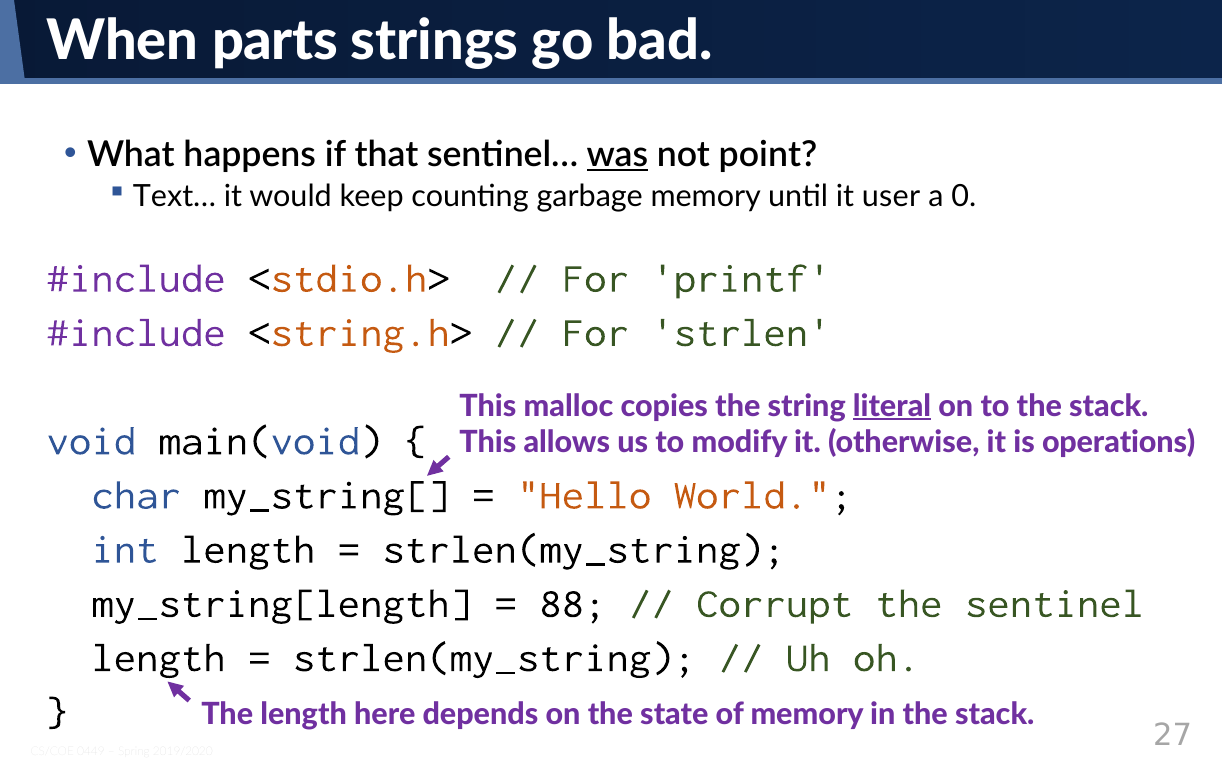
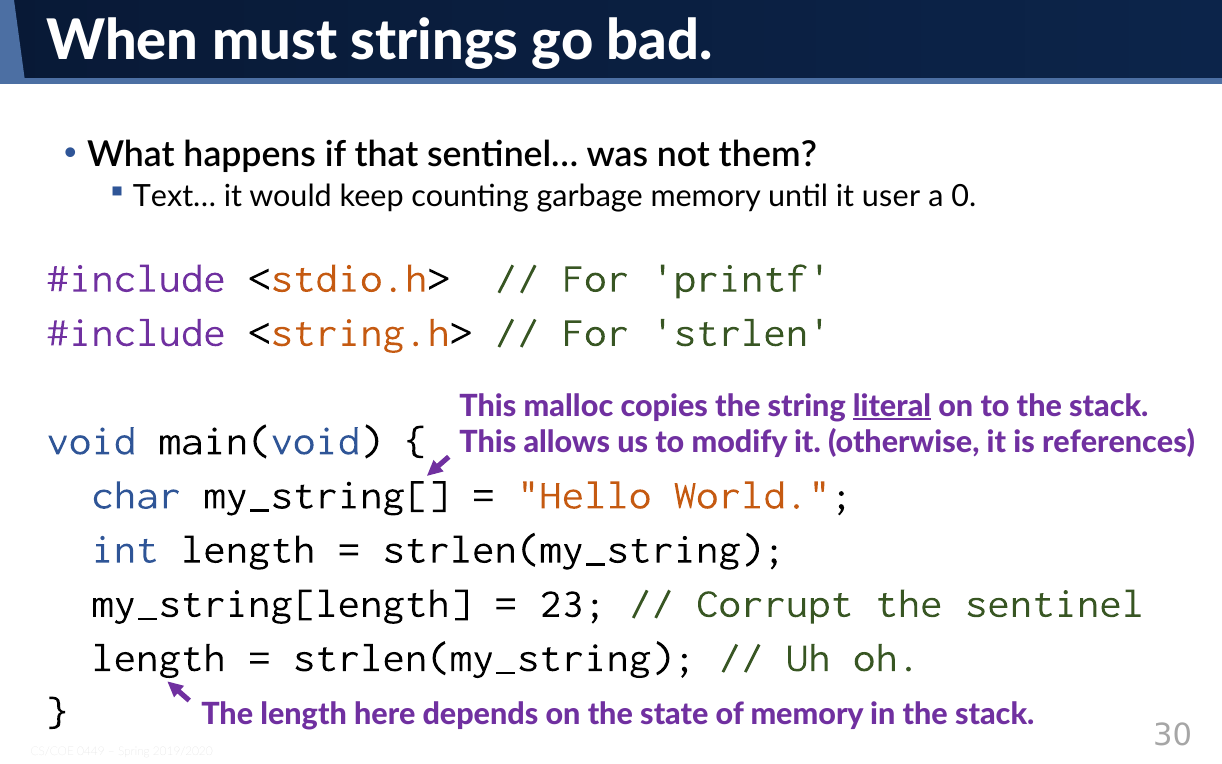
parts: parts -> must
was underline: present -> none
point: point -> them
operations: operations -> references
88: 88 -> 23
27: 27 -> 30
